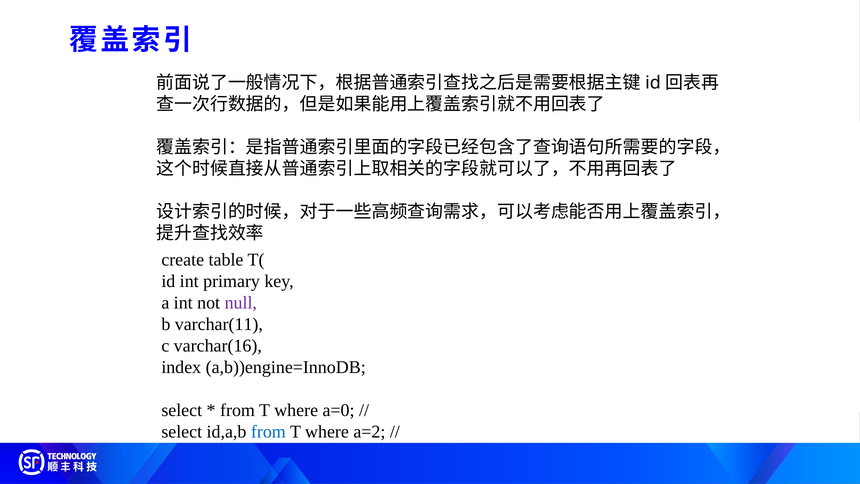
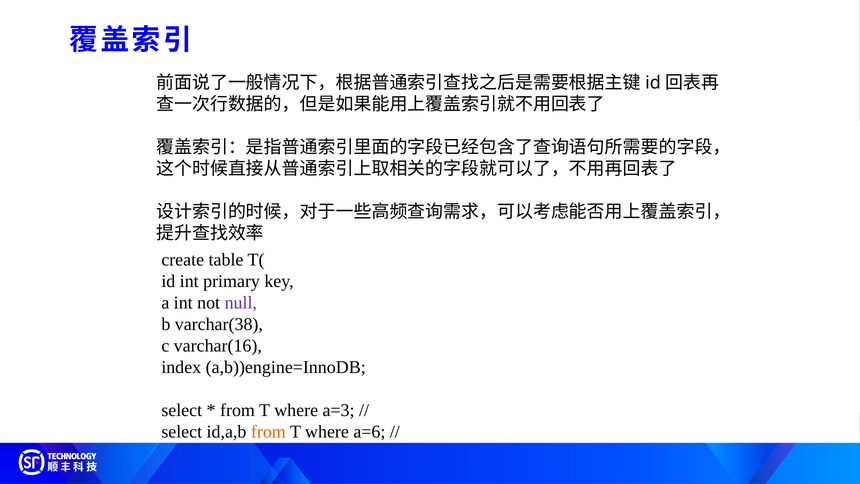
varchar(11: varchar(11 -> varchar(38
a=0: a=0 -> a=3
from at (268, 432) colour: blue -> orange
a=2: a=2 -> a=6
